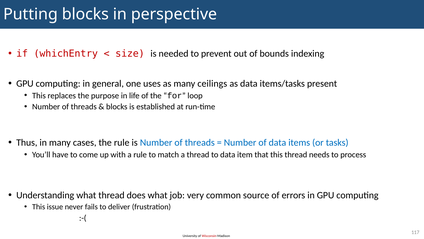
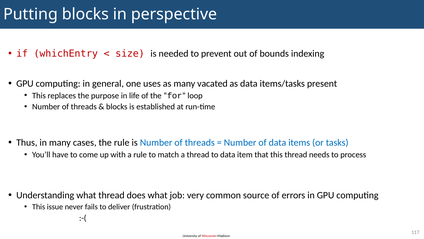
ceilings: ceilings -> vacated
